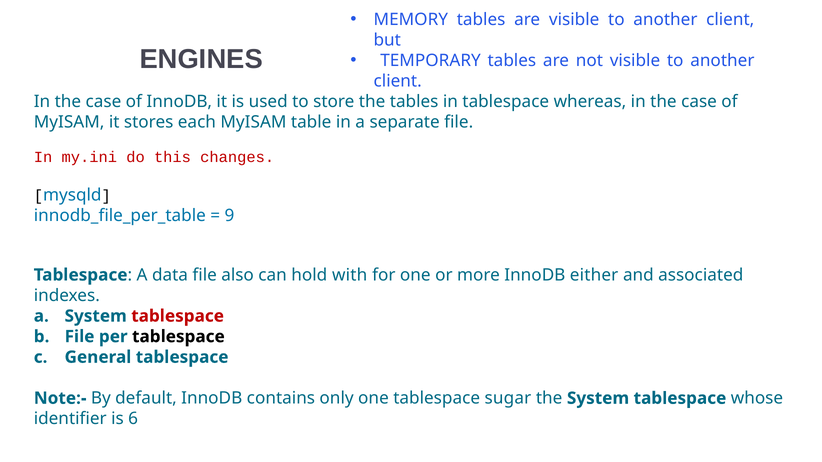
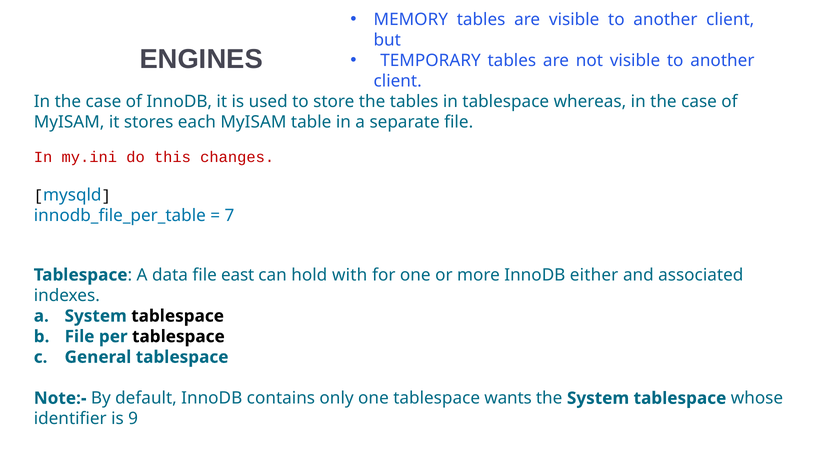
9: 9 -> 7
also: also -> east
tablespace at (178, 316) colour: red -> black
sugar: sugar -> wants
6: 6 -> 9
